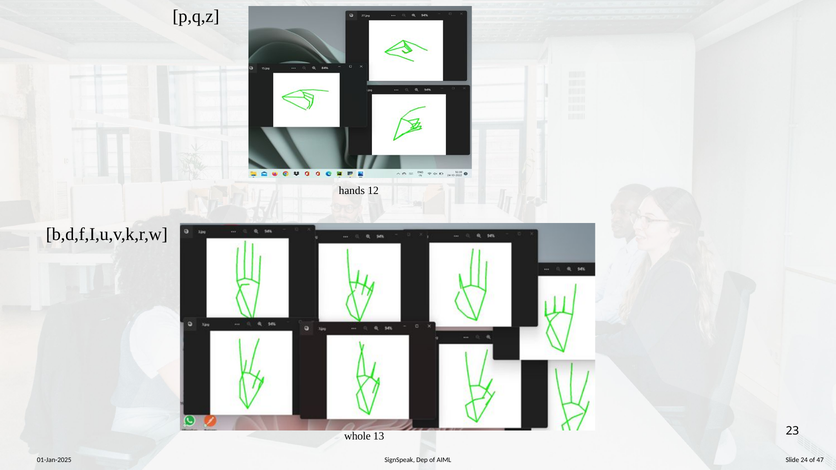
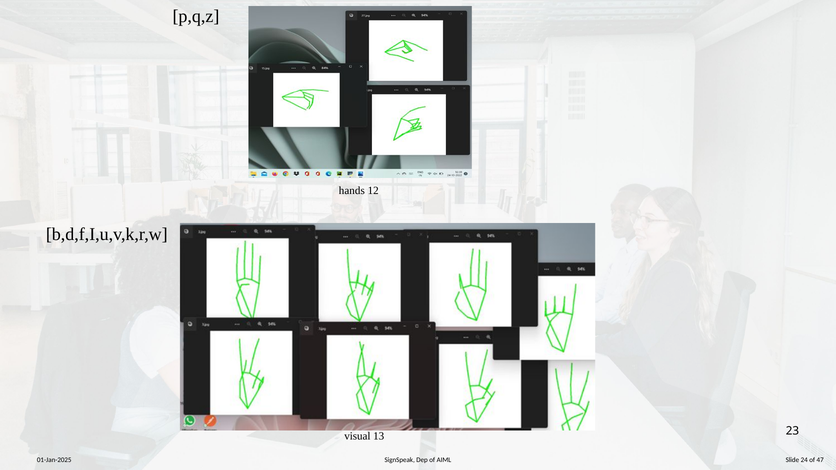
whole: whole -> visual
